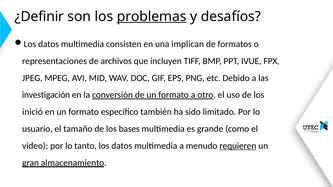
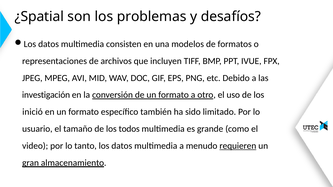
¿Definir: ¿Definir -> ¿Spatial
problemas underline: present -> none
implican: implican -> modelos
bases: bases -> todos
